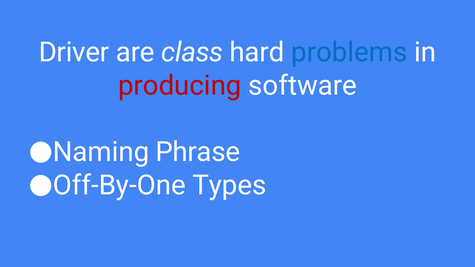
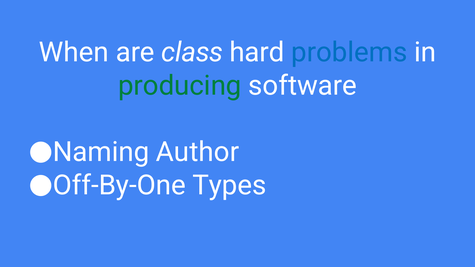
Driver: Driver -> When
producing colour: red -> green
Phrase: Phrase -> Author
